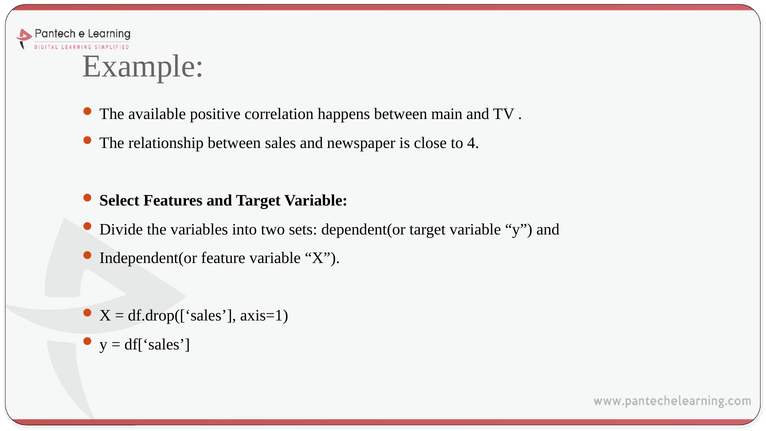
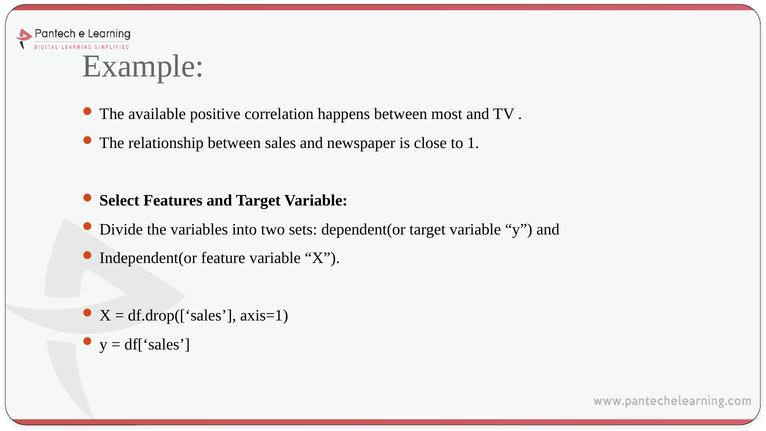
main: main -> most
4: 4 -> 1
